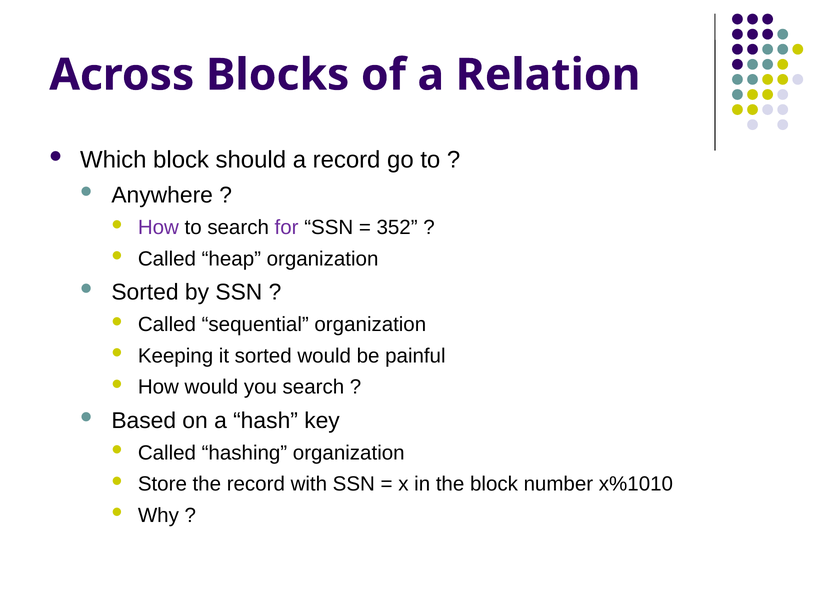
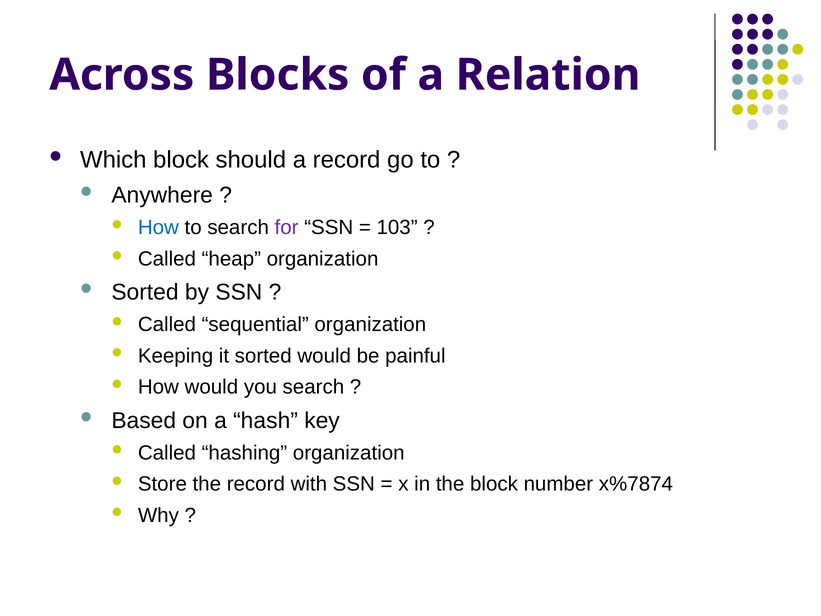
How at (158, 227) colour: purple -> blue
352: 352 -> 103
x%1010: x%1010 -> x%7874
